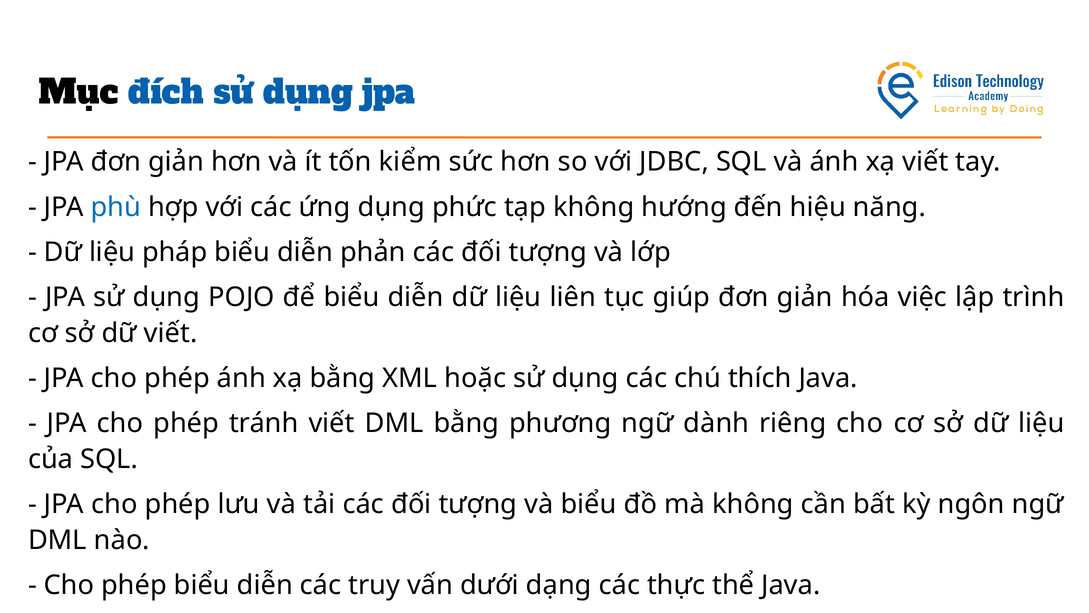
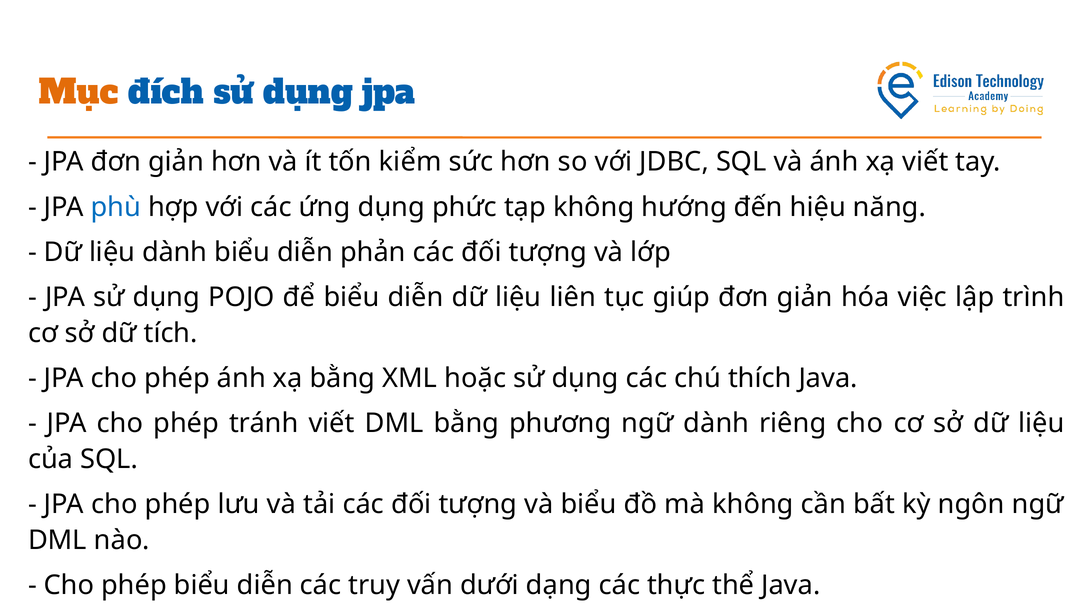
Mục colour: black -> orange
liệu pháp: pháp -> dành
dữ viết: viết -> tích
